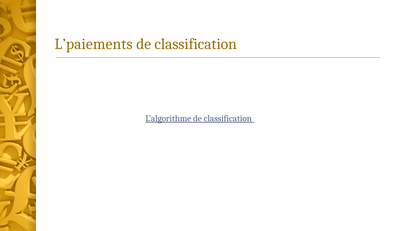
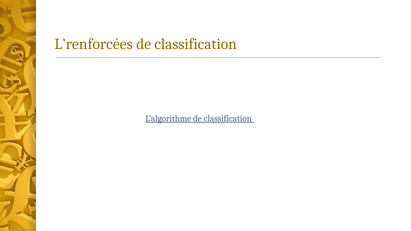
L’paiements: L’paiements -> L’renforcées
